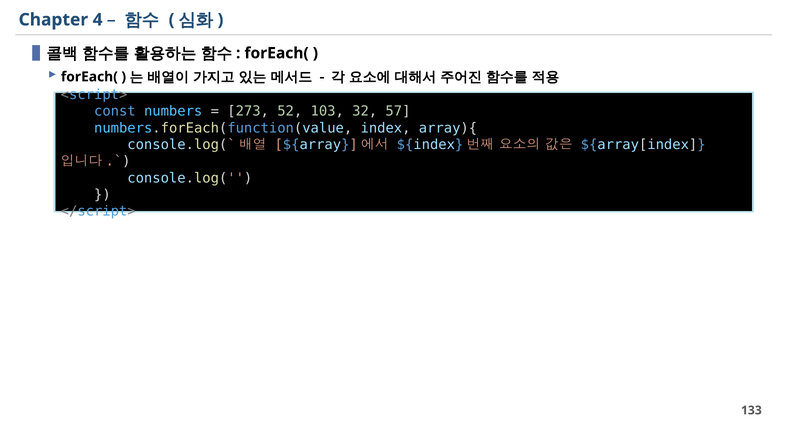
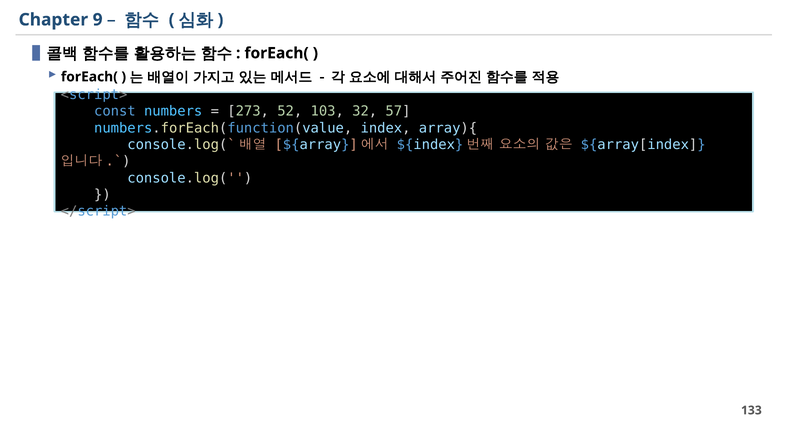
4: 4 -> 9
